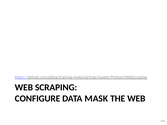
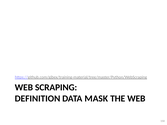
CONFIGURE: CONFIGURE -> DEFINITION
